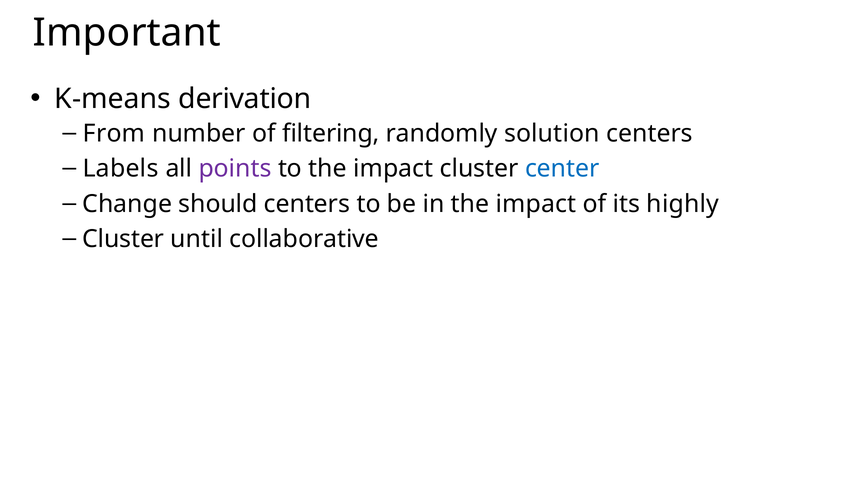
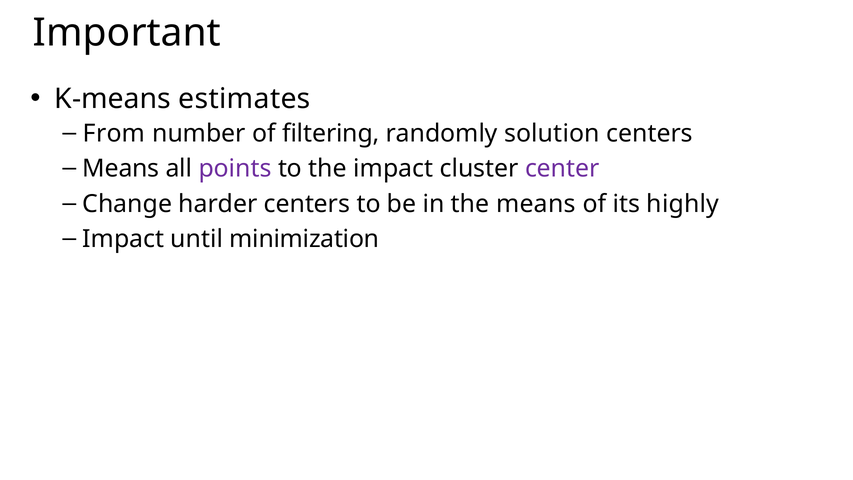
derivation: derivation -> estimates
Labels at (121, 169): Labels -> Means
center colour: blue -> purple
should: should -> harder
in the impact: impact -> means
Cluster at (123, 239): Cluster -> Impact
collaborative: collaborative -> minimization
